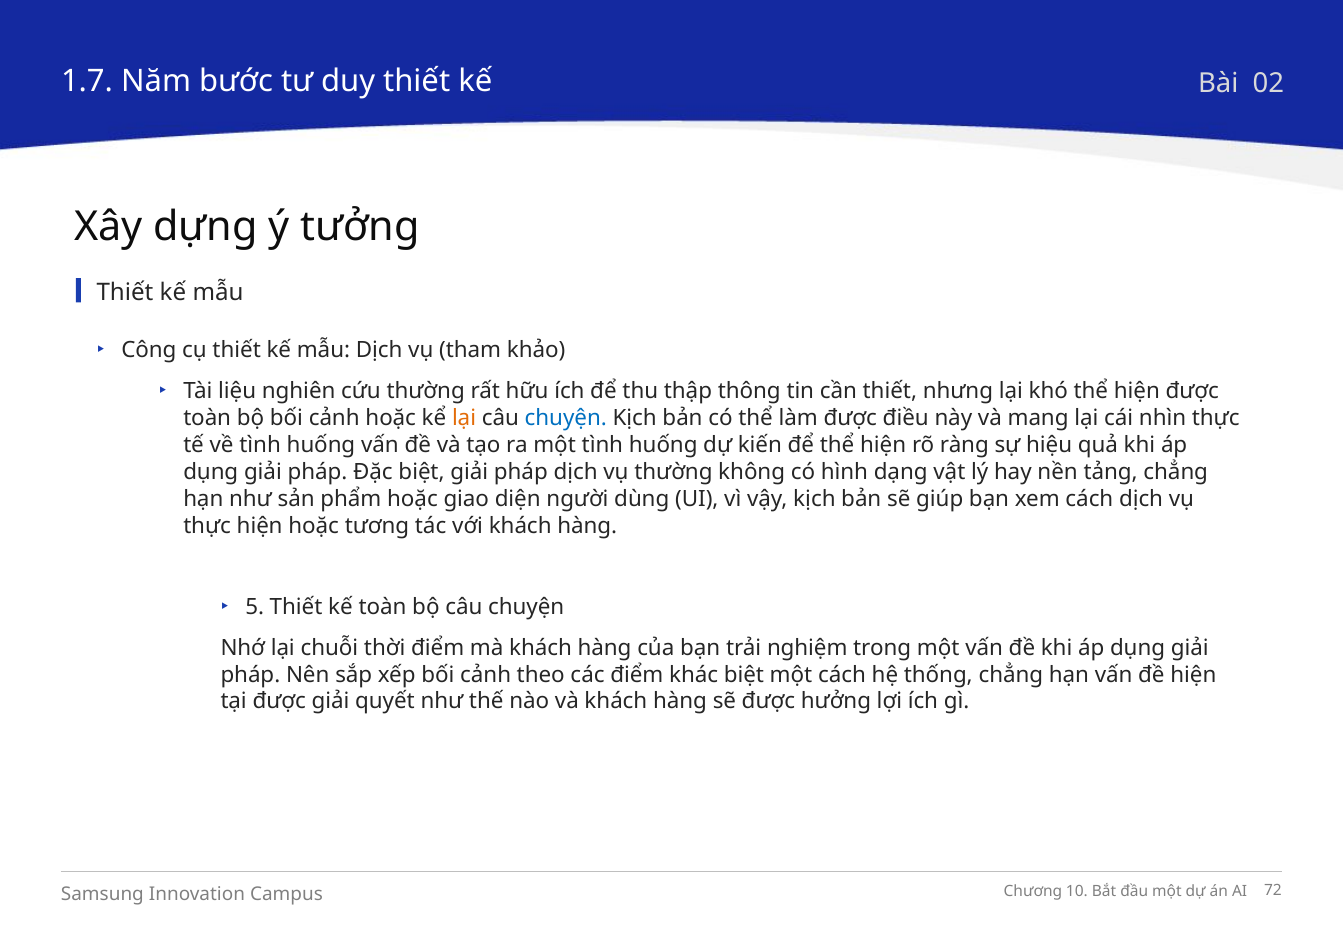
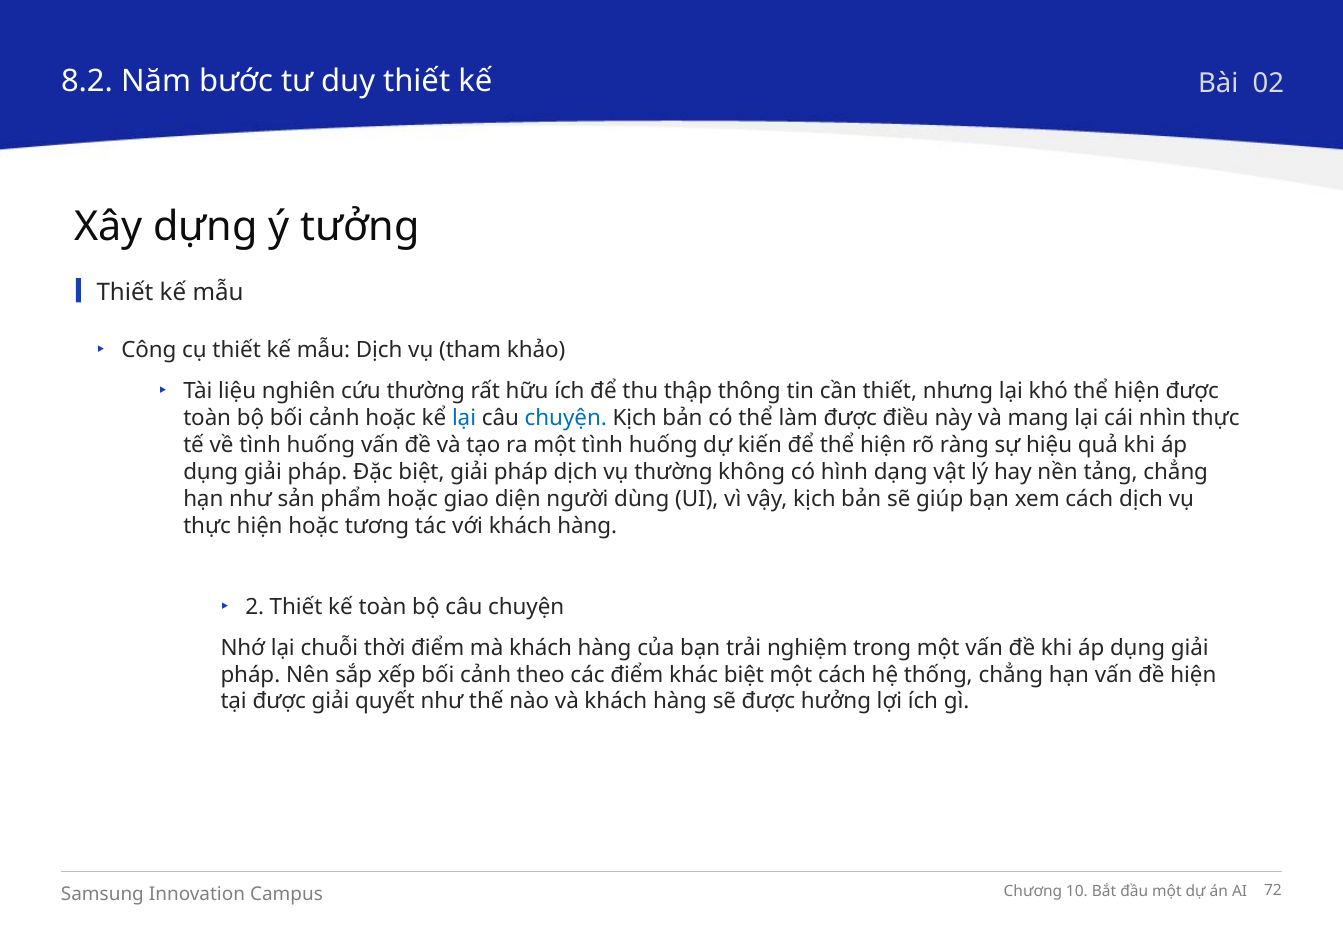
1.7: 1.7 -> 8.2
lại at (464, 418) colour: orange -> blue
5: 5 -> 2
